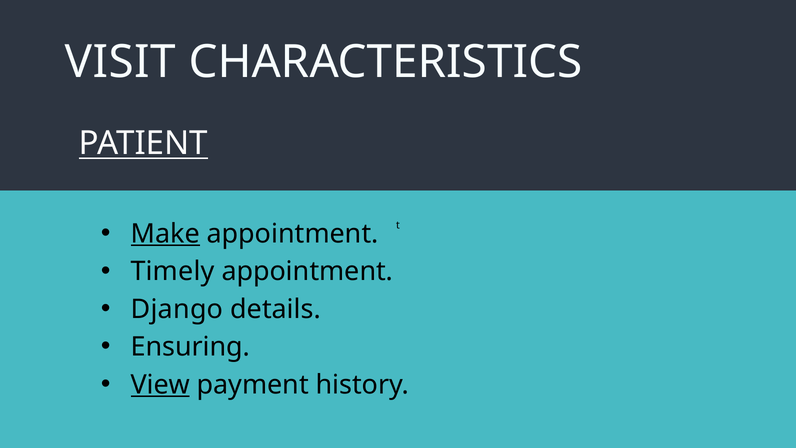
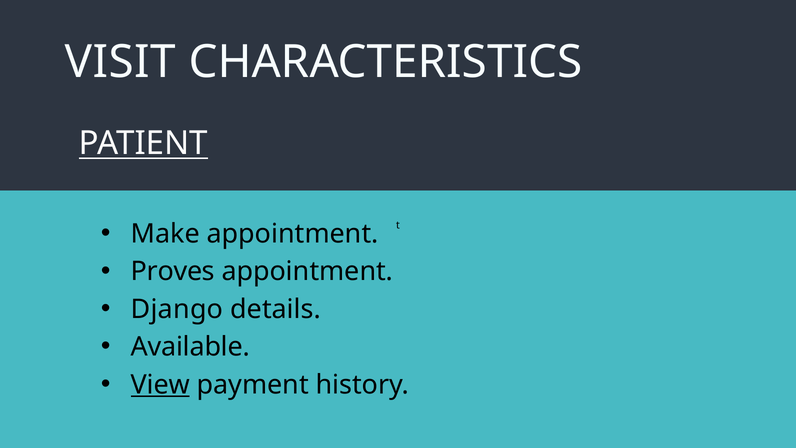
Make underline: present -> none
Timely: Timely -> Proves
Ensuring: Ensuring -> Available
